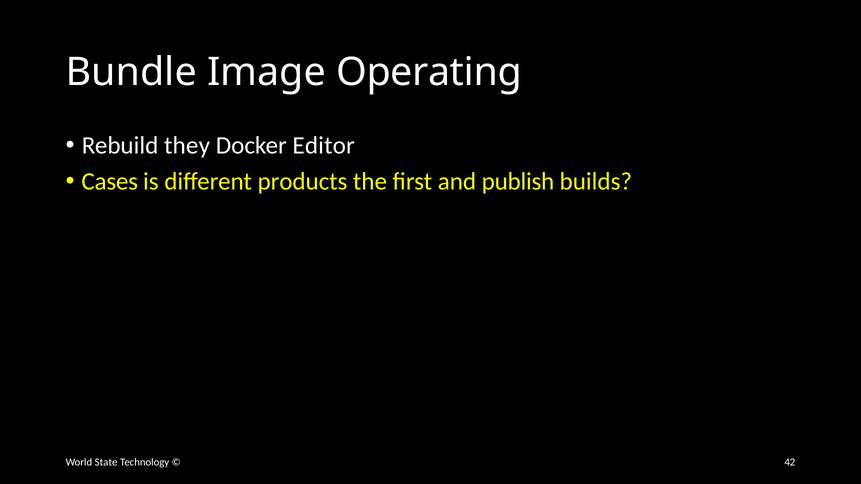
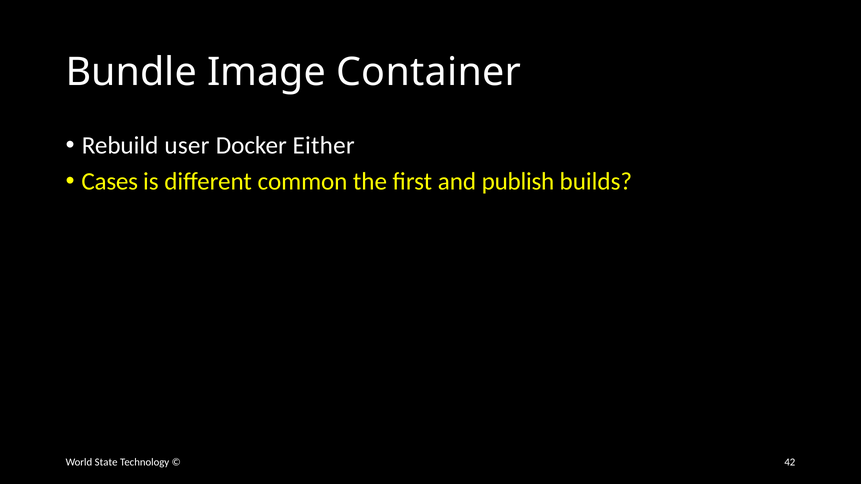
Operating: Operating -> Container
they: they -> user
Editor: Editor -> Either
products: products -> common
